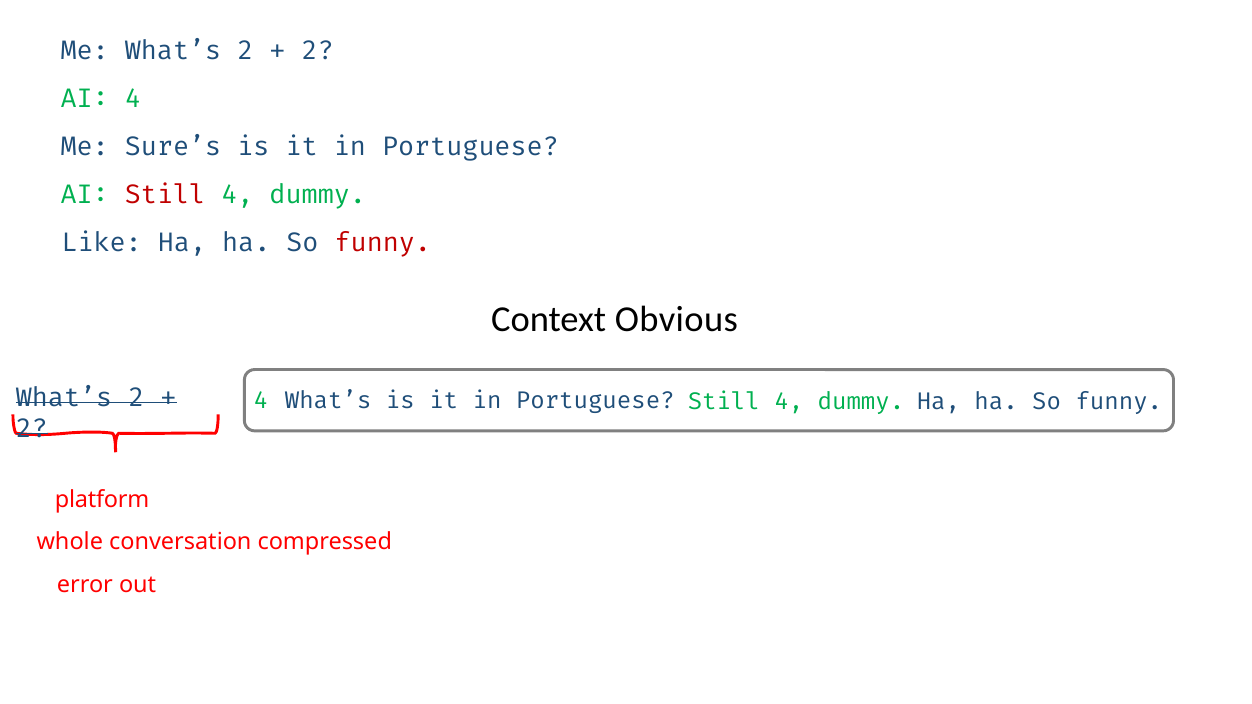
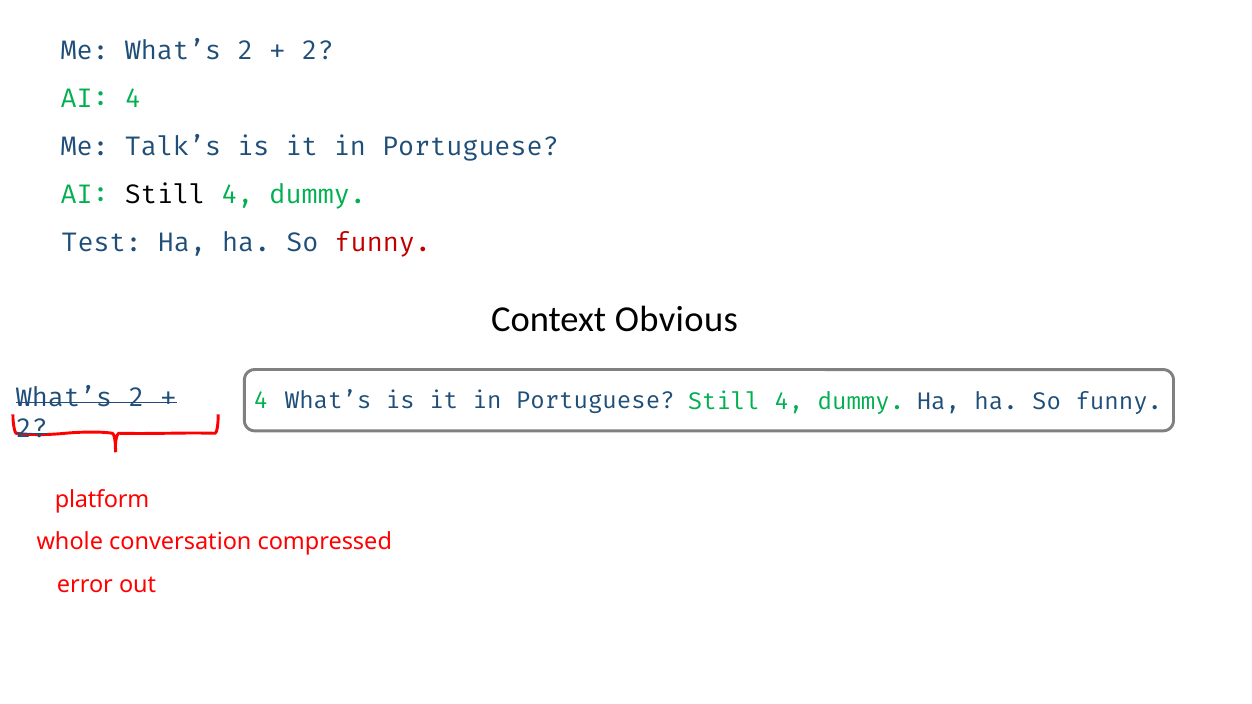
Sure’s: Sure’s -> Talk’s
Still at (165, 195) colour: red -> black
Like: Like -> Test
